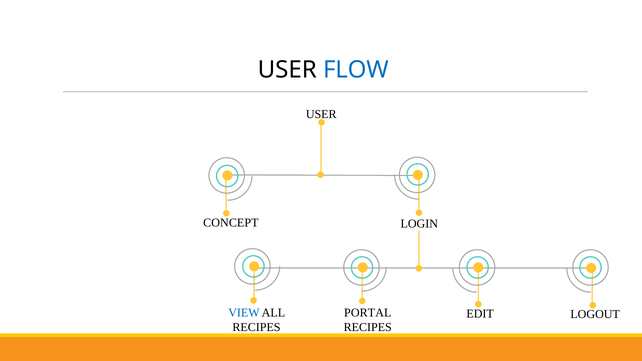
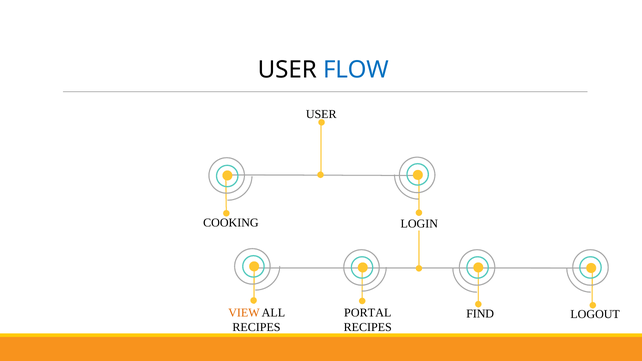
CONCEPT: CONCEPT -> COOKING
VIEW colour: blue -> orange
EDIT: EDIT -> FIND
